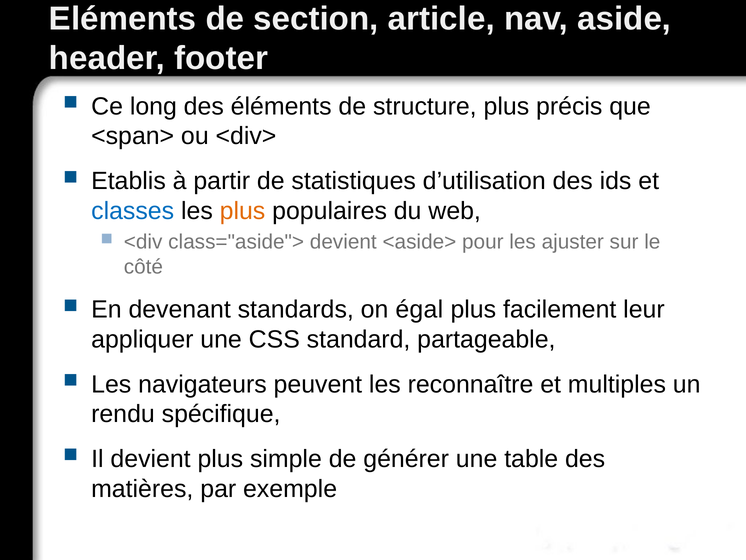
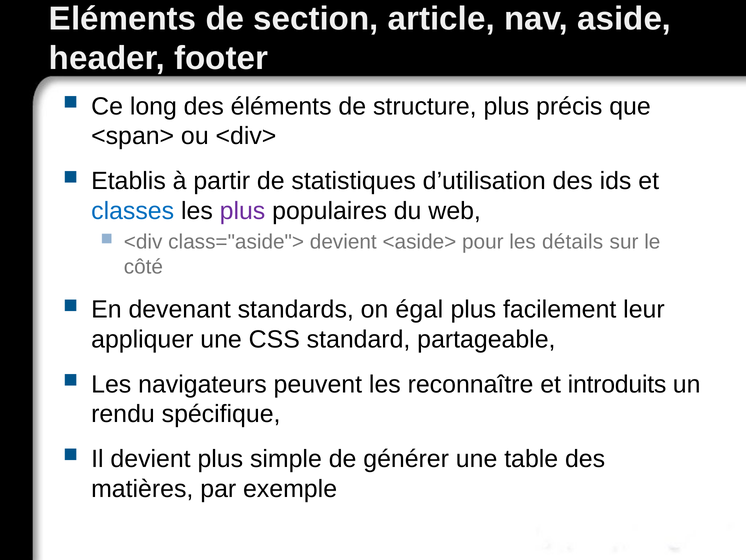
plus at (243, 211) colour: orange -> purple
ajuster: ajuster -> détails
multiples: multiples -> introduits
